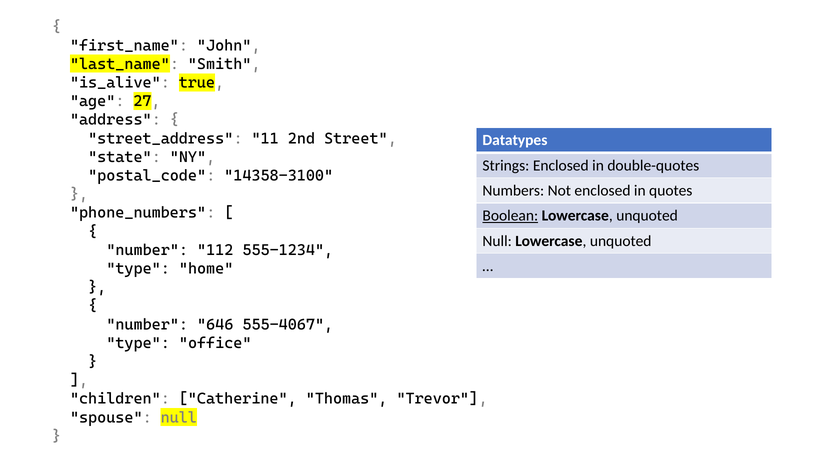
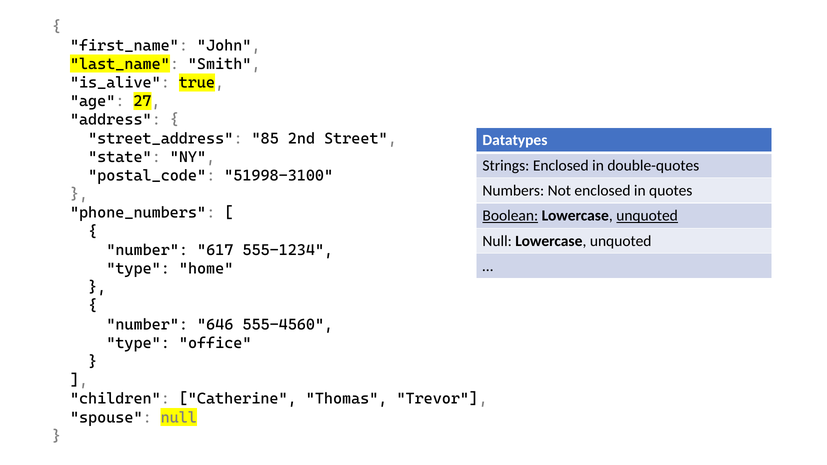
11: 11 -> 85
14358-3100: 14358-3100 -> 51998-3100
unquoted at (647, 216) underline: none -> present
112: 112 -> 617
555-4067: 555-4067 -> 555-4560
